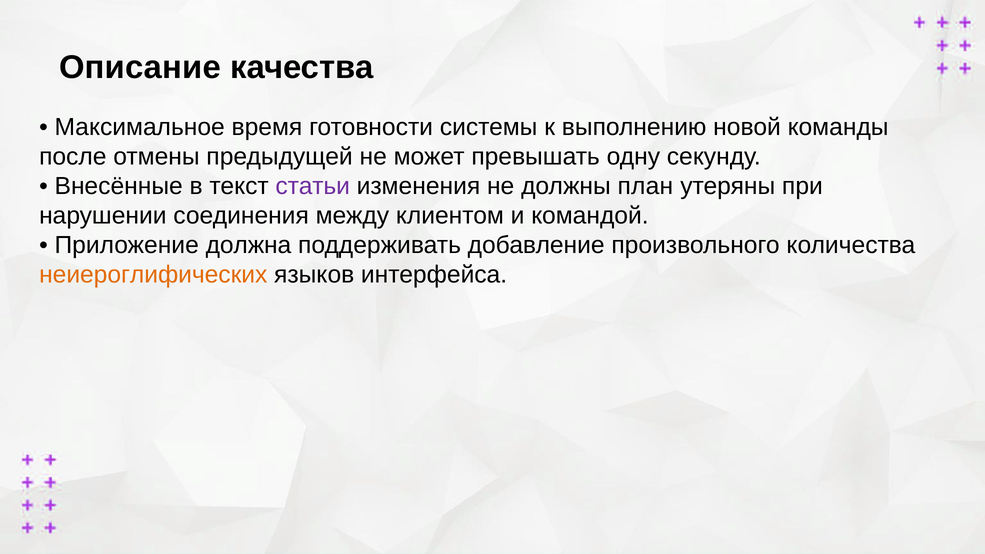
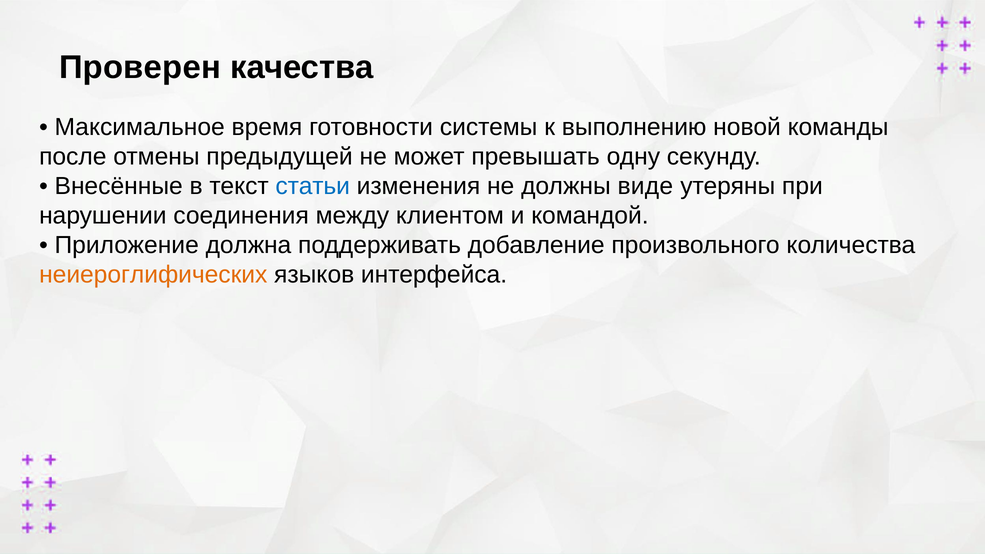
Описание: Описание -> Проверен
статьи colour: purple -> blue
план: план -> виде
